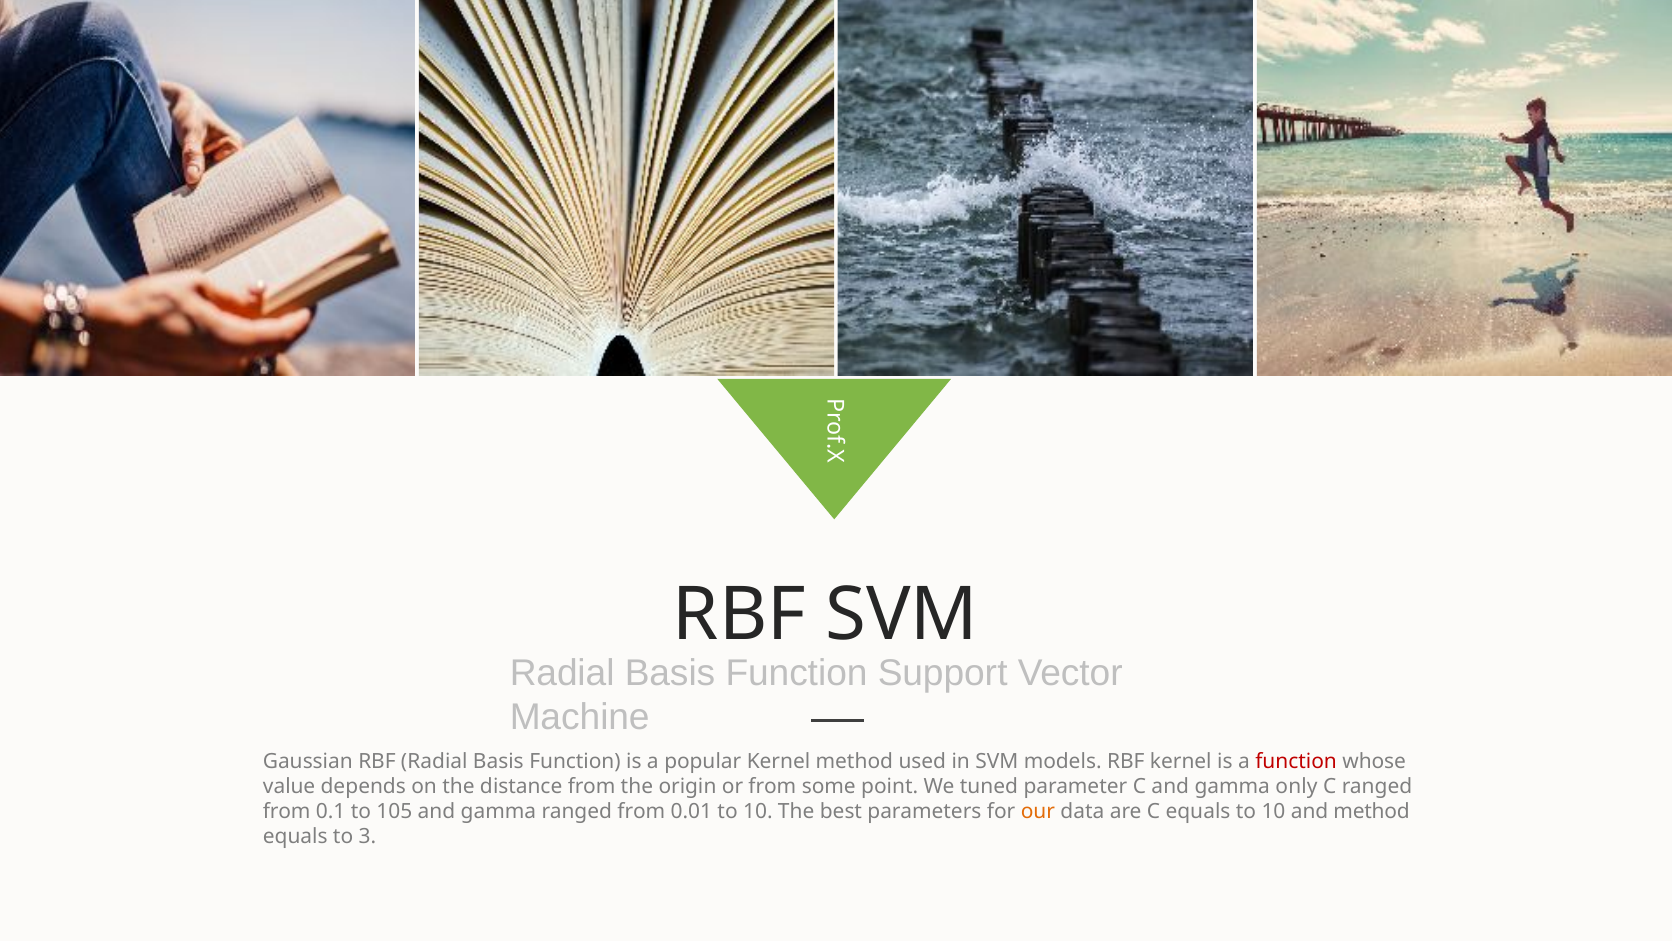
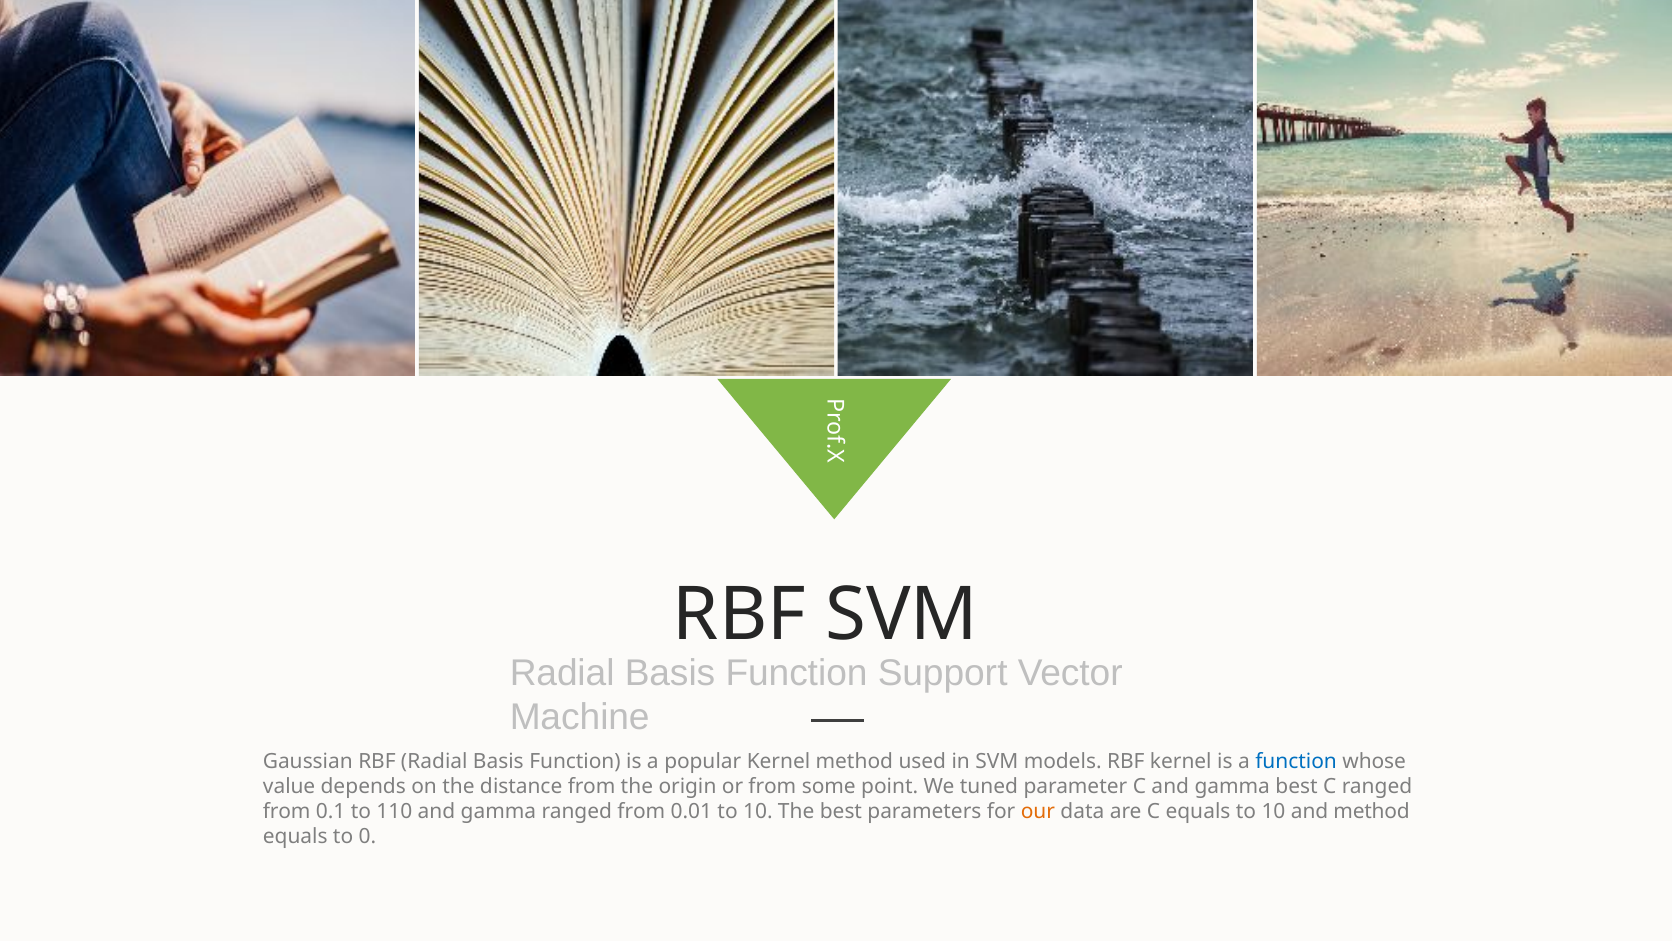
function at (1296, 761) colour: red -> blue
gamma only: only -> best
105: 105 -> 110
3: 3 -> 0
